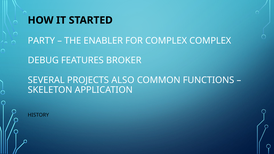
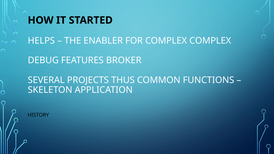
PARTY: PARTY -> HELPS
ALSO: ALSO -> THUS
